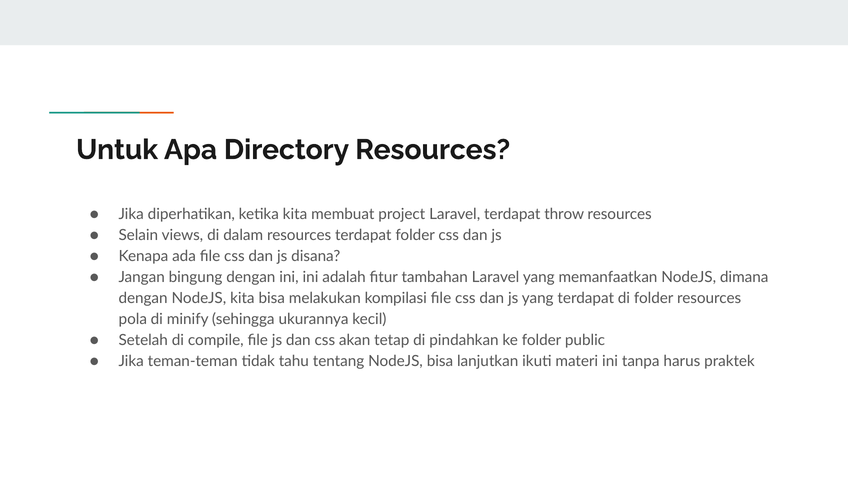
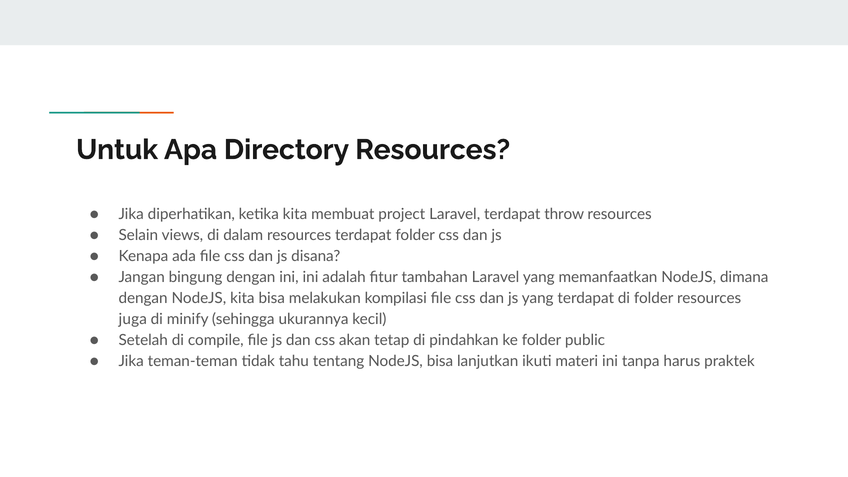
pola: pola -> juga
